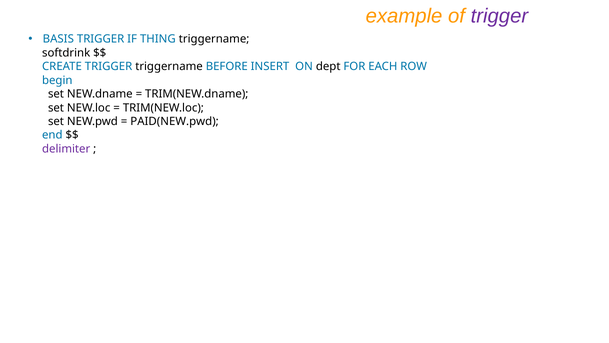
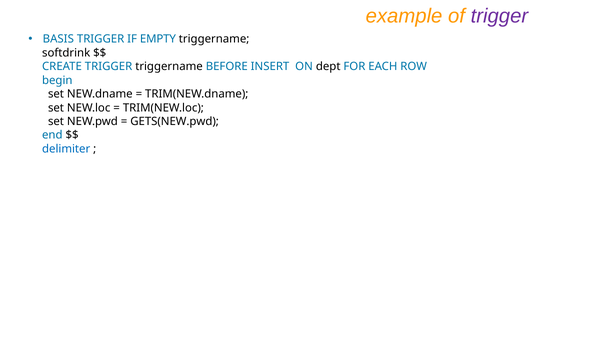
THING: THING -> EMPTY
PAID(NEW.pwd: PAID(NEW.pwd -> GETS(NEW.pwd
delimiter colour: purple -> blue
